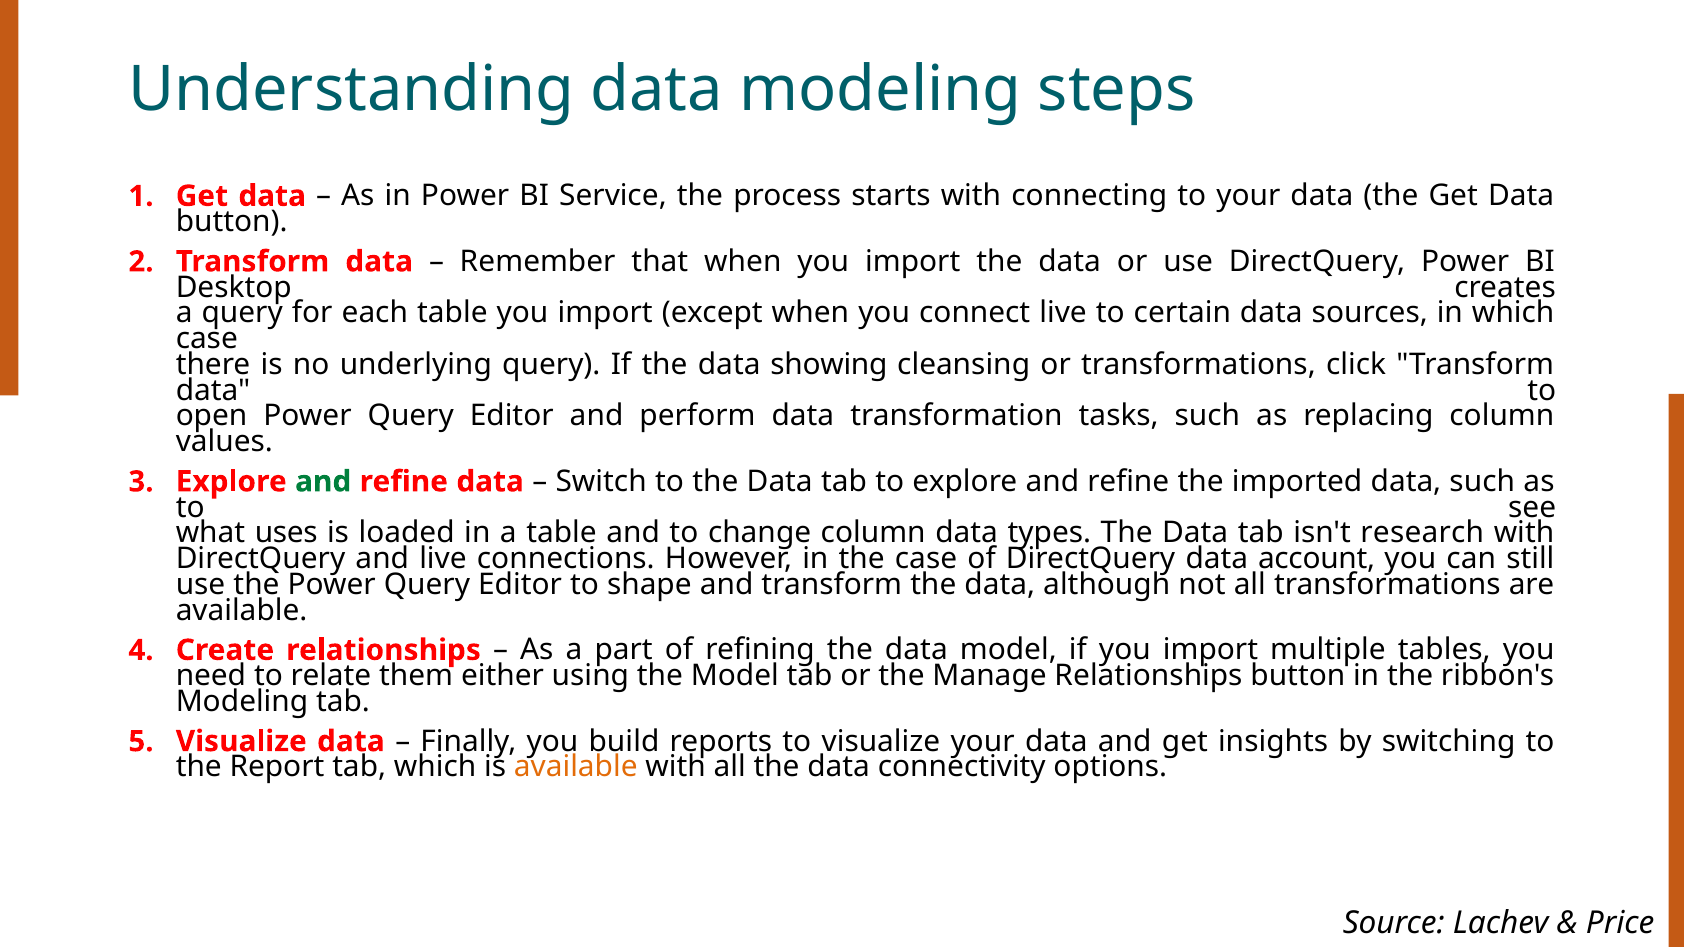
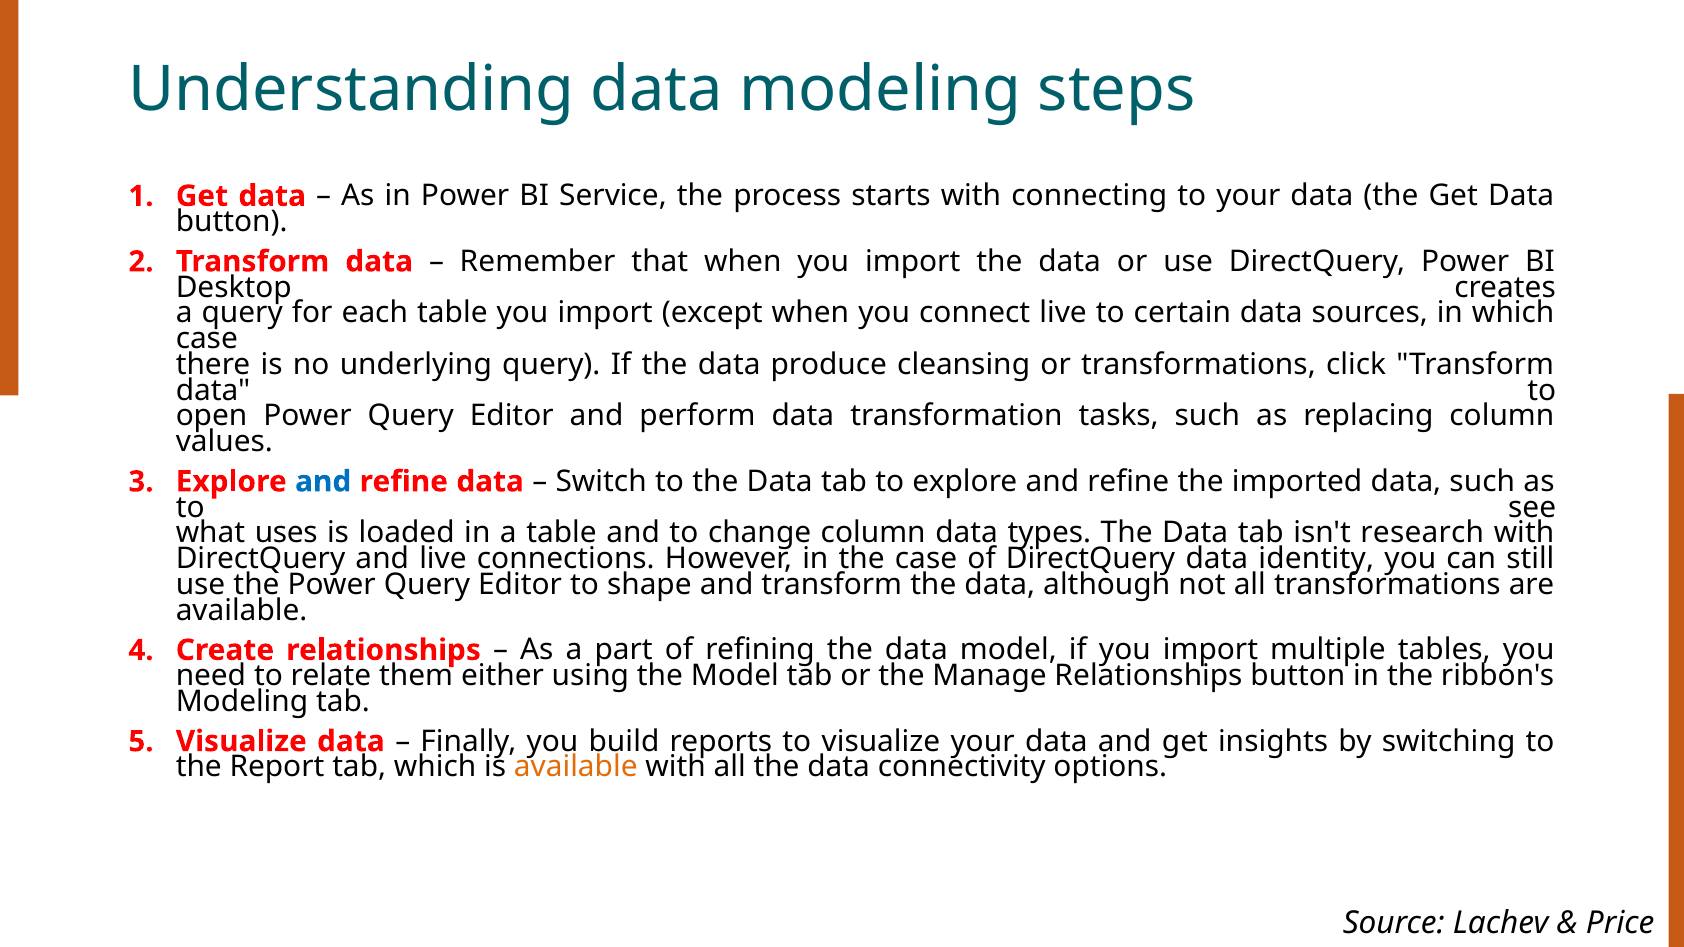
showing: showing -> produce
and at (323, 482) colour: green -> blue
account: account -> identity
